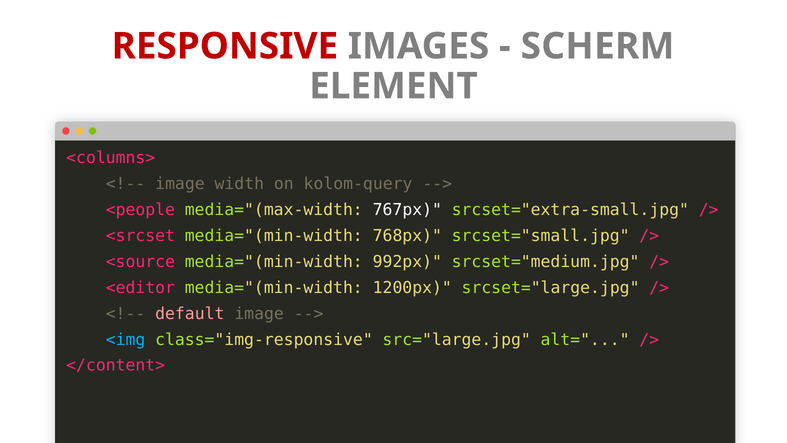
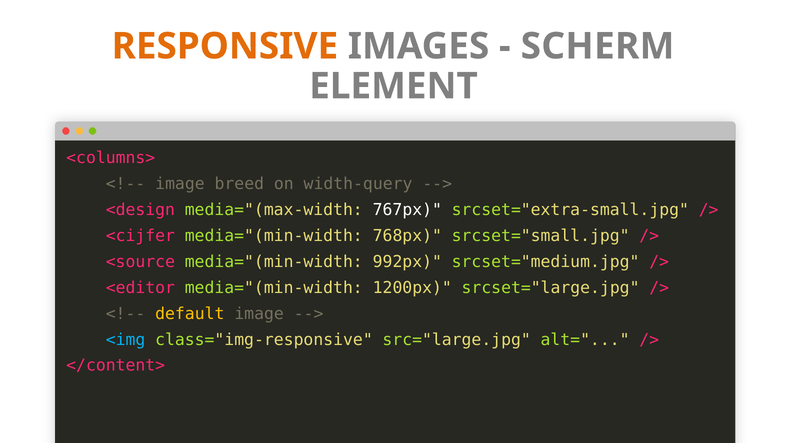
RESPONSIVE colour: red -> orange
width: width -> breed
kolom-query: kolom-query -> width-query
<people: <people -> <design
<srcset: <srcset -> <cijfer
default colour: pink -> yellow
